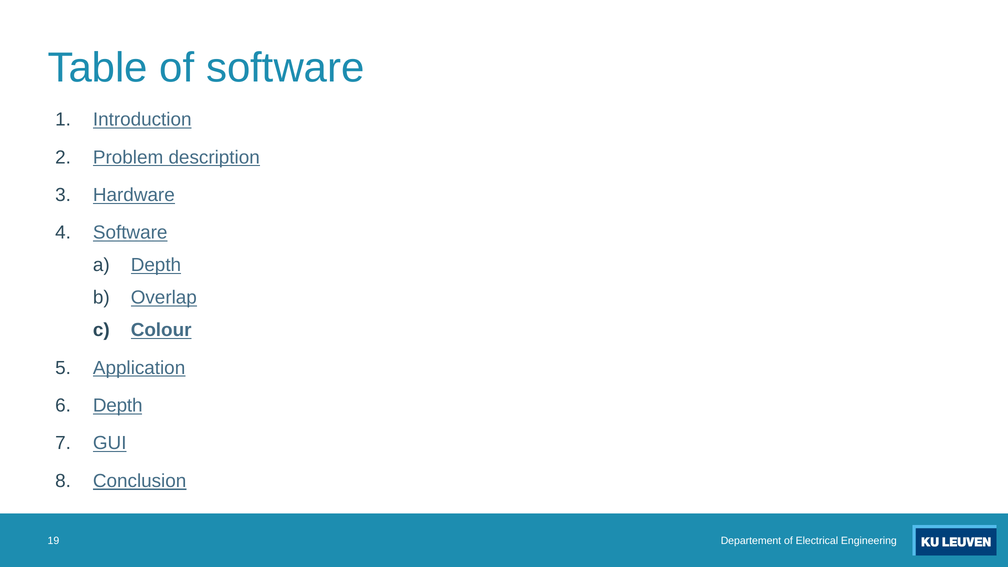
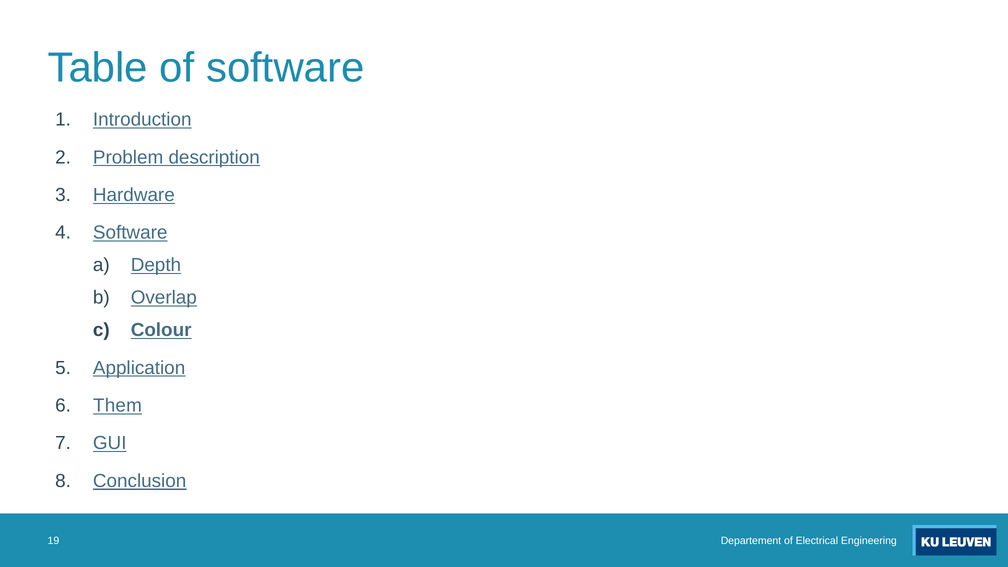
Depth at (118, 405): Depth -> Them
